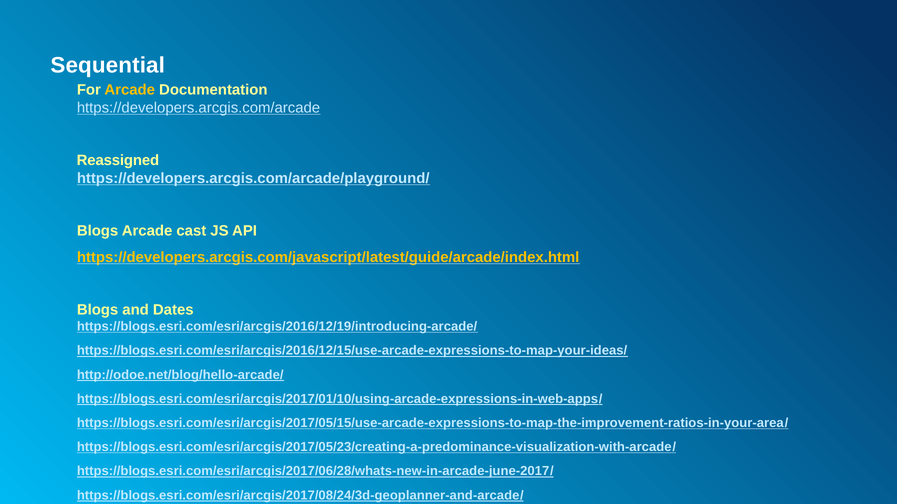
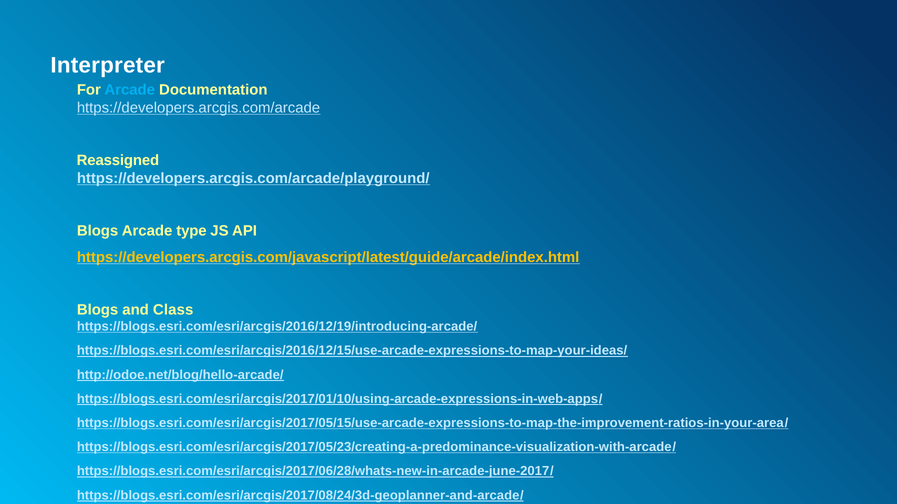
Sequential: Sequential -> Interpreter
Arcade at (130, 90) colour: yellow -> light blue
cast: cast -> type
Dates: Dates -> Class
